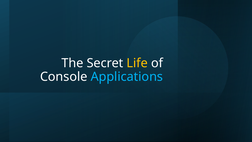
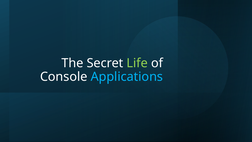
Life colour: yellow -> light green
